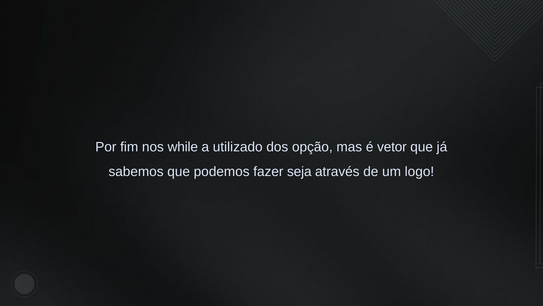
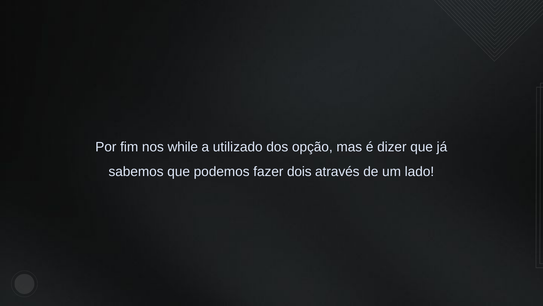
vetor: vetor -> dizer
seja: seja -> dois
logo: logo -> lado
